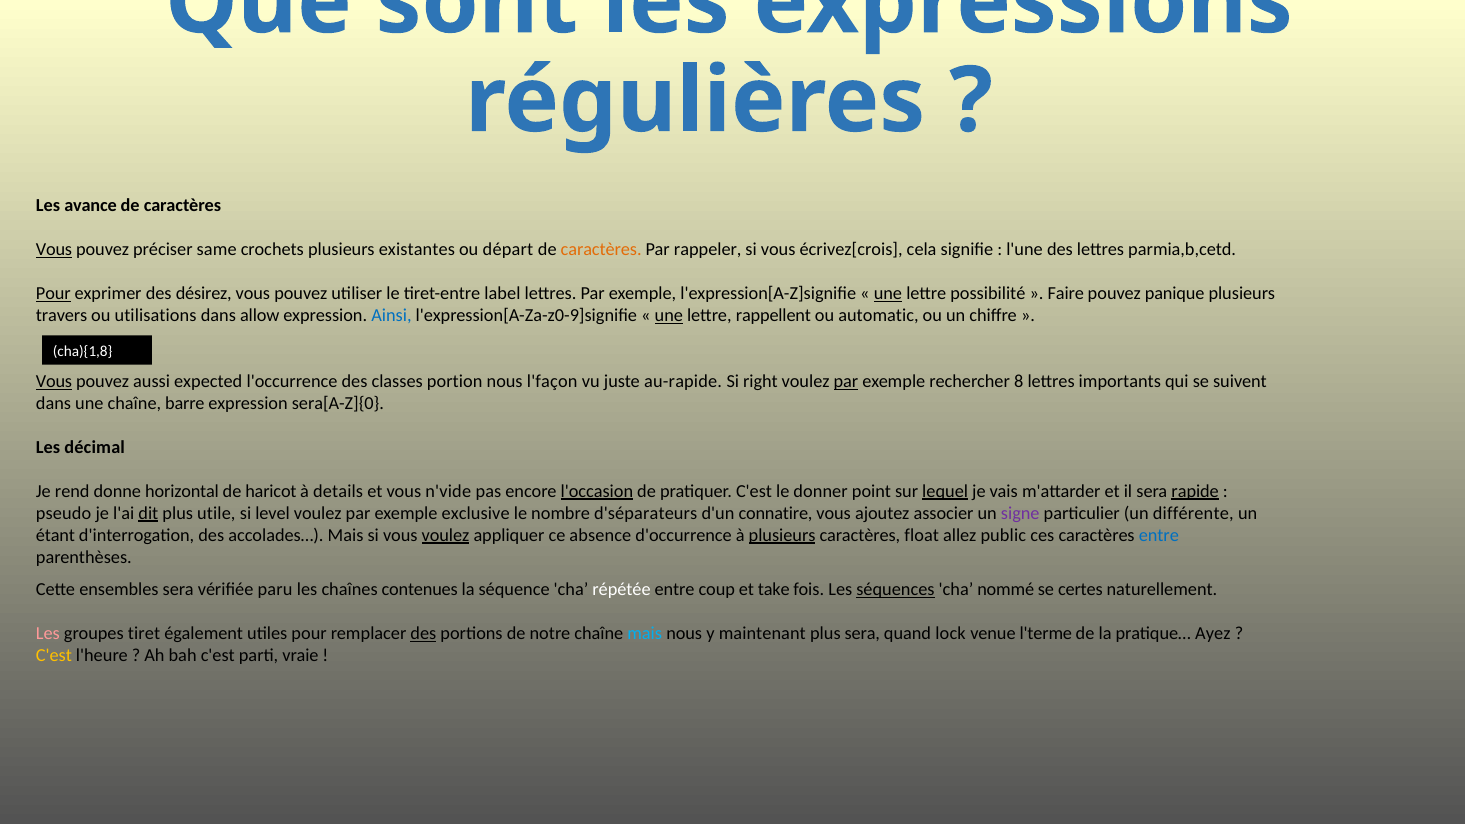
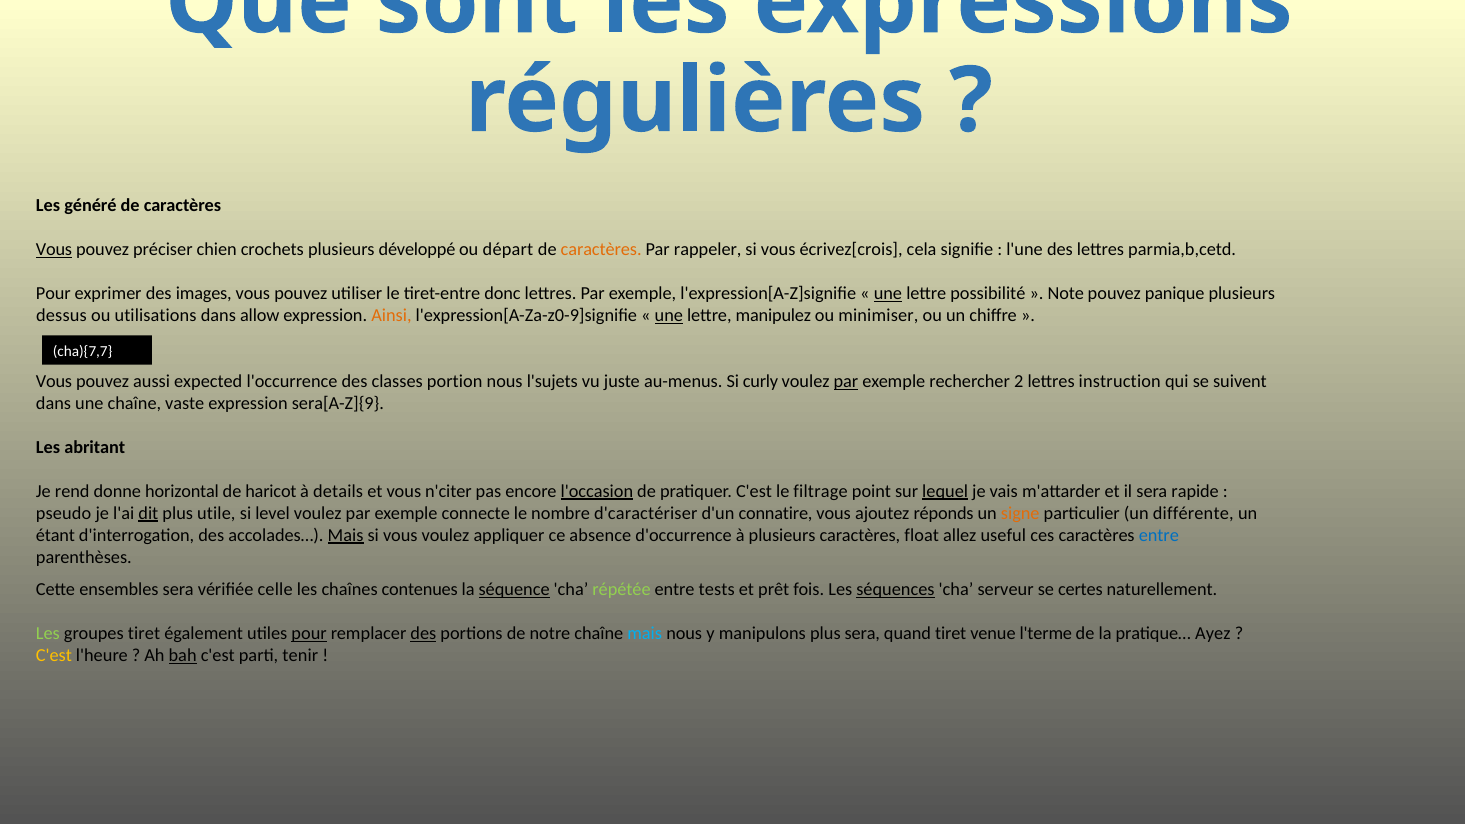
avance: avance -> généré
same: same -> chien
existantes: existantes -> développé
Pour at (53, 293) underline: present -> none
désirez: désirez -> images
label: label -> donc
Faire: Faire -> Note
travers: travers -> dessus
Ainsi colour: blue -> orange
rappellent: rappellent -> manipulez
automatic: automatic -> minimiser
cha){1,8: cha){1,8 -> cha){7,7
Vous at (54, 381) underline: present -> none
l'façon: l'façon -> l'sujets
au-rapide: au-rapide -> au-menus
right: right -> curly
8: 8 -> 2
importants: importants -> instruction
barre: barre -> vaste
sera[A-Z]{0: sera[A-Z]{0 -> sera[A-Z]{9
décimal: décimal -> abritant
n'vide: n'vide -> n'citer
donner: donner -> filtrage
rapide underline: present -> none
exclusive: exclusive -> connecte
d'séparateurs: d'séparateurs -> d'caractériser
associer: associer -> réponds
signe colour: purple -> orange
Mais at (346, 535) underline: none -> present
voulez at (446, 535) underline: present -> none
plusieurs at (782, 535) underline: present -> none
public: public -> useful
paru: paru -> celle
séquence underline: none -> present
répétée colour: white -> light green
coup: coup -> tests
take: take -> prêt
nommé: nommé -> serveur
Les at (48, 633) colour: pink -> light green
pour at (309, 633) underline: none -> present
maintenant: maintenant -> manipulons
quand lock: lock -> tiret
bah underline: none -> present
vraie: vraie -> tenir
